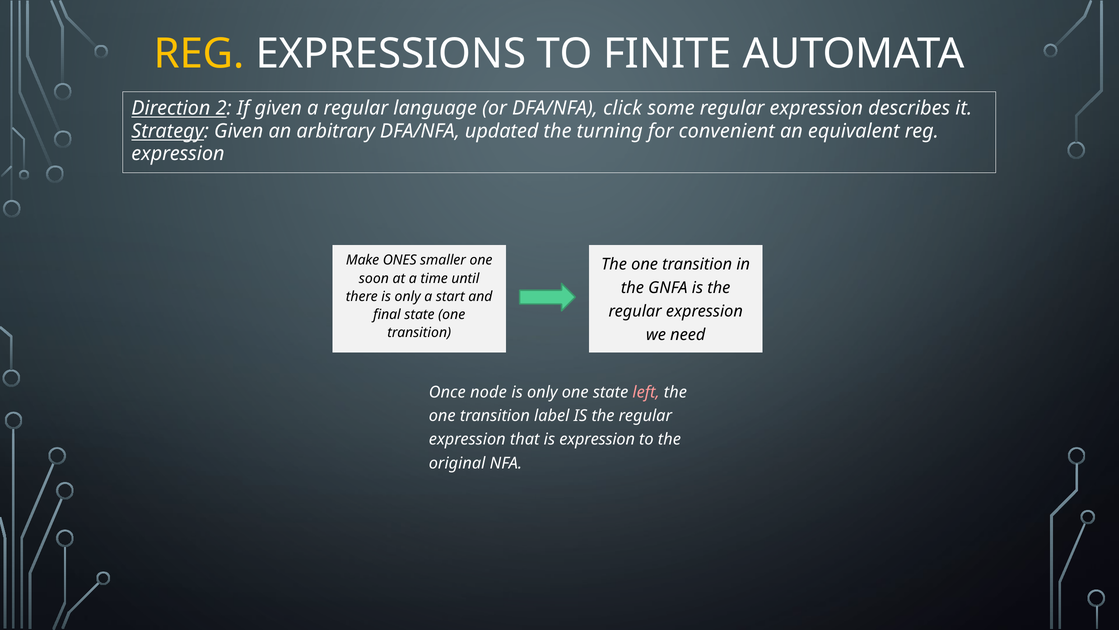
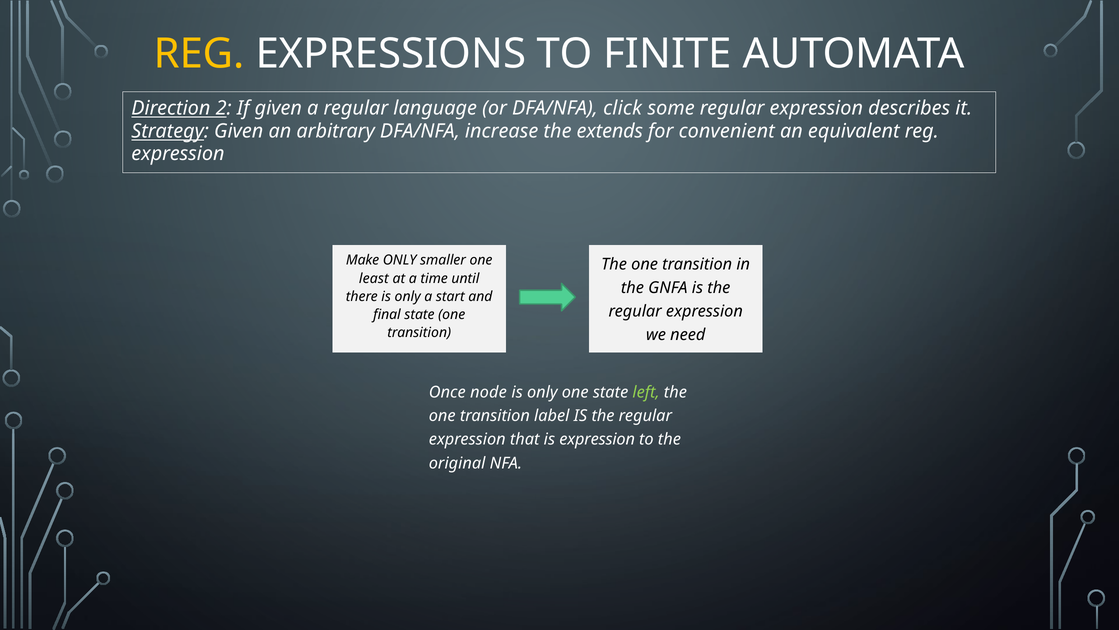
updated: updated -> increase
turning: turning -> extends
Make ONES: ONES -> ONLY
soon: soon -> least
left colour: pink -> light green
